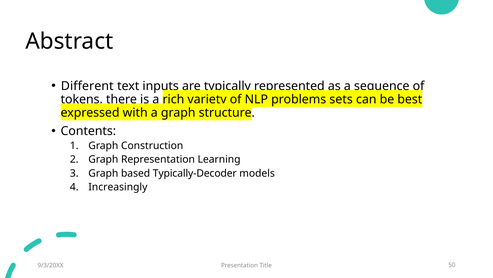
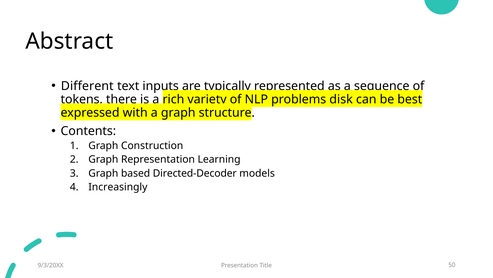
sets: sets -> disk
Typically-Decoder: Typically-Decoder -> Directed-Decoder
